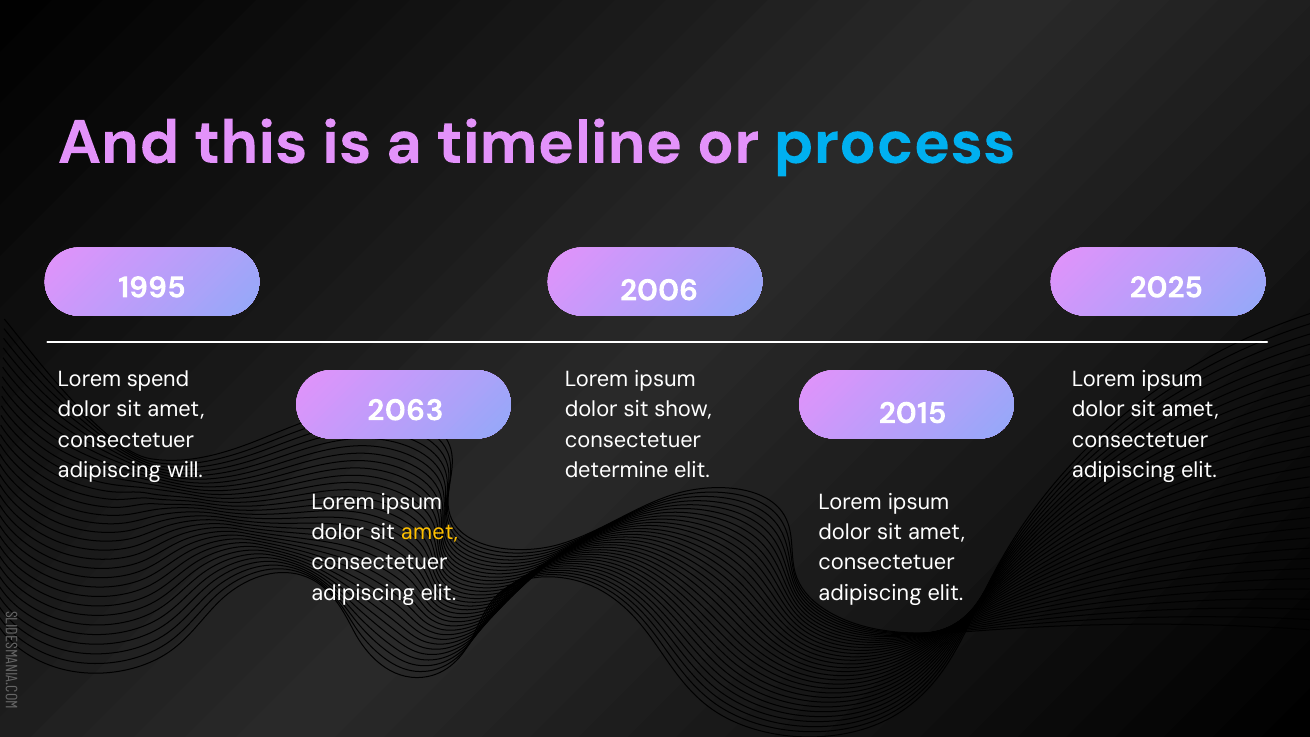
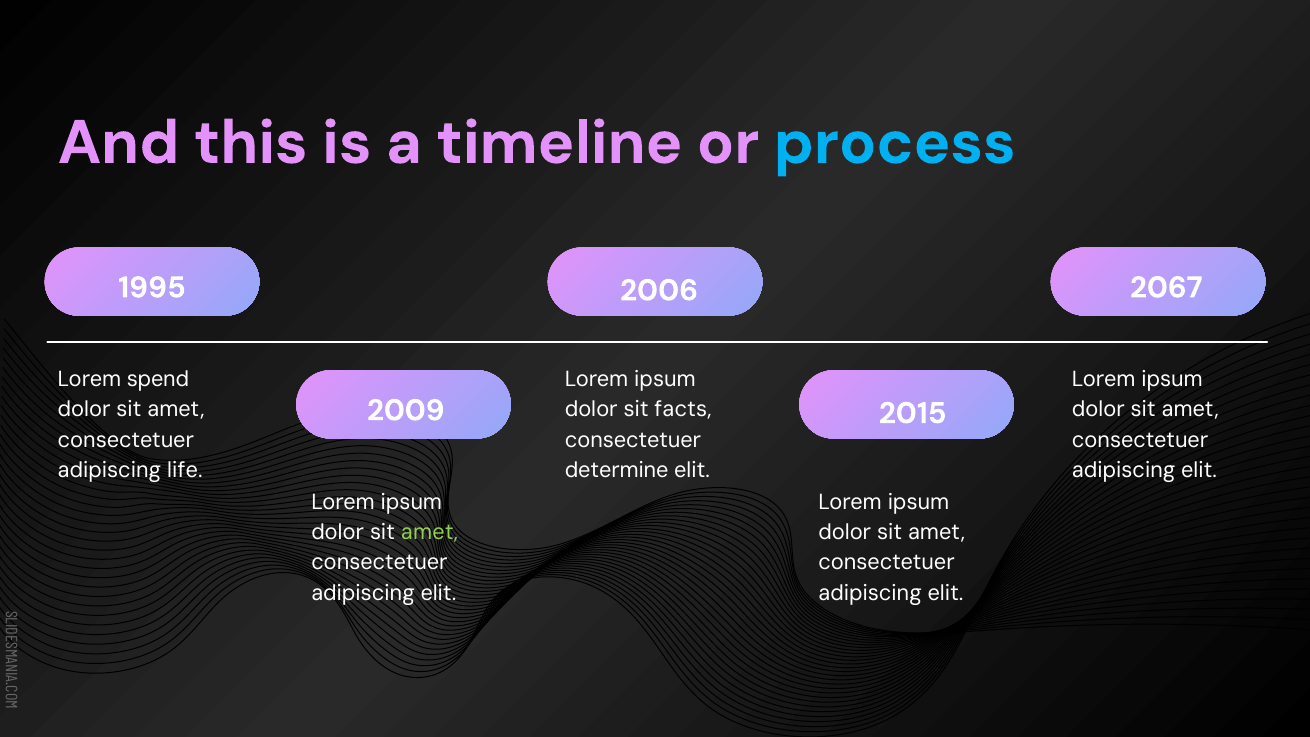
2025: 2025 -> 2067
2063: 2063 -> 2009
show: show -> facts
will: will -> life
amet at (429, 533) colour: yellow -> light green
